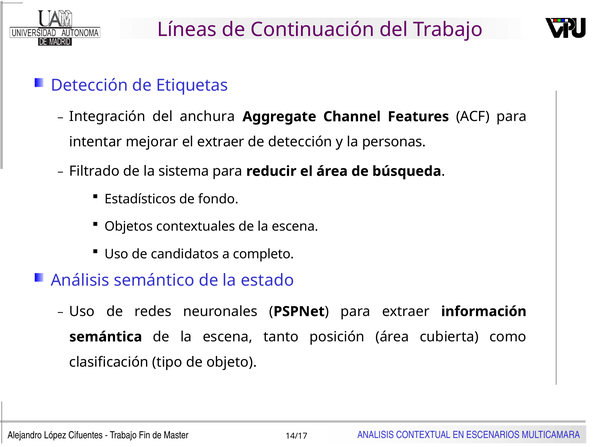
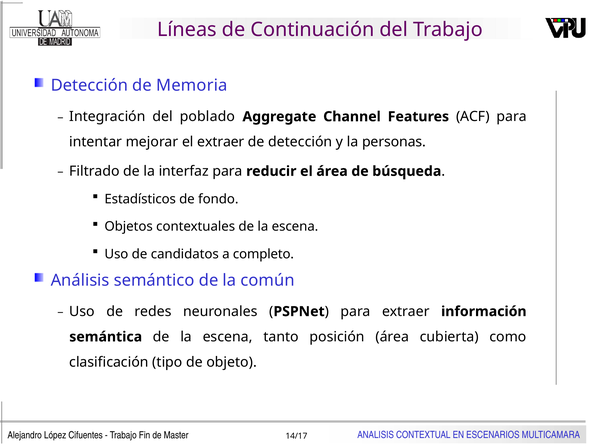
Etiquetas: Etiquetas -> Memoria
anchura: anchura -> poblado
sistema: sistema -> interfaz
estado: estado -> común
